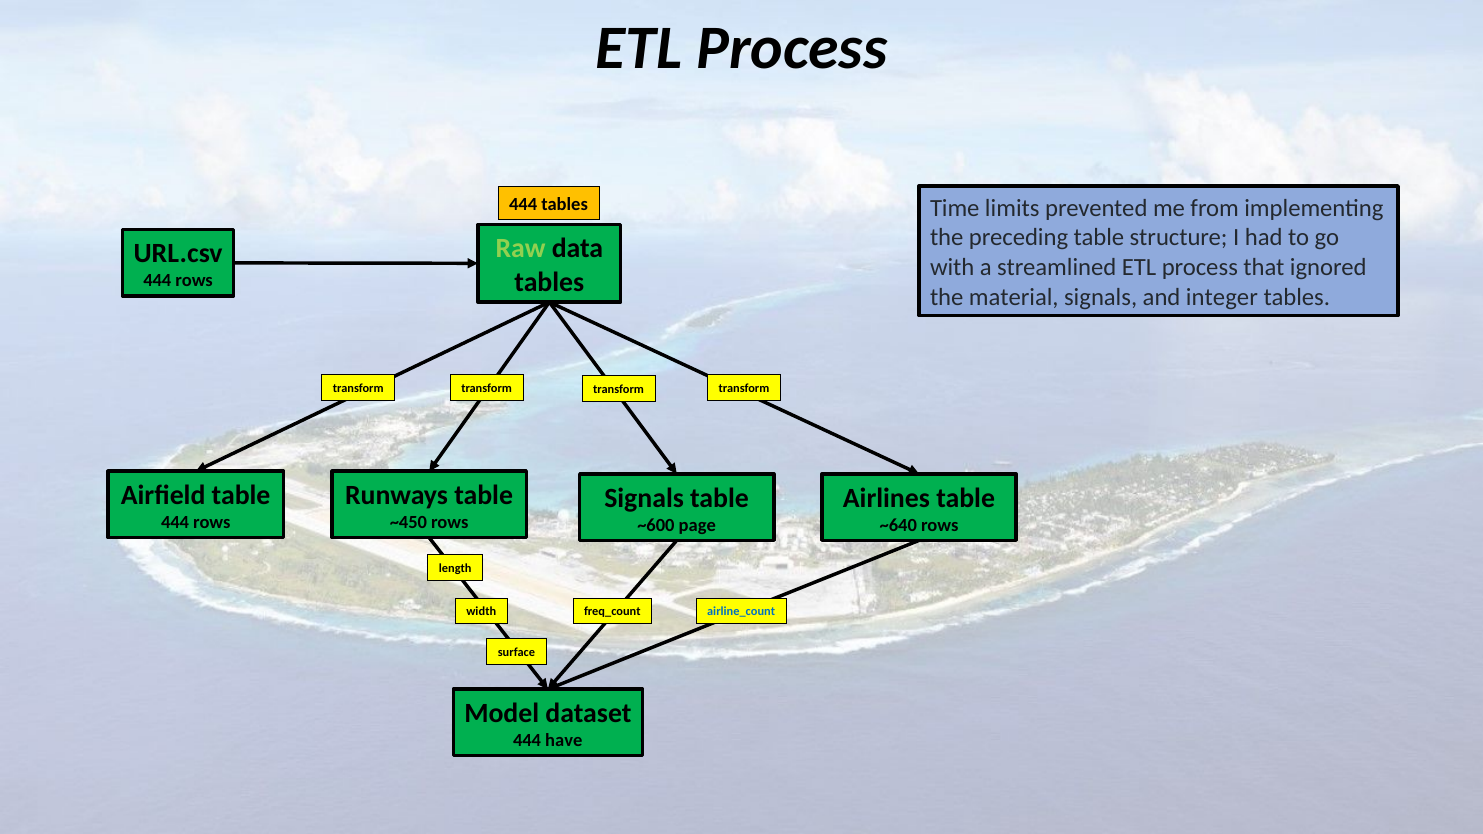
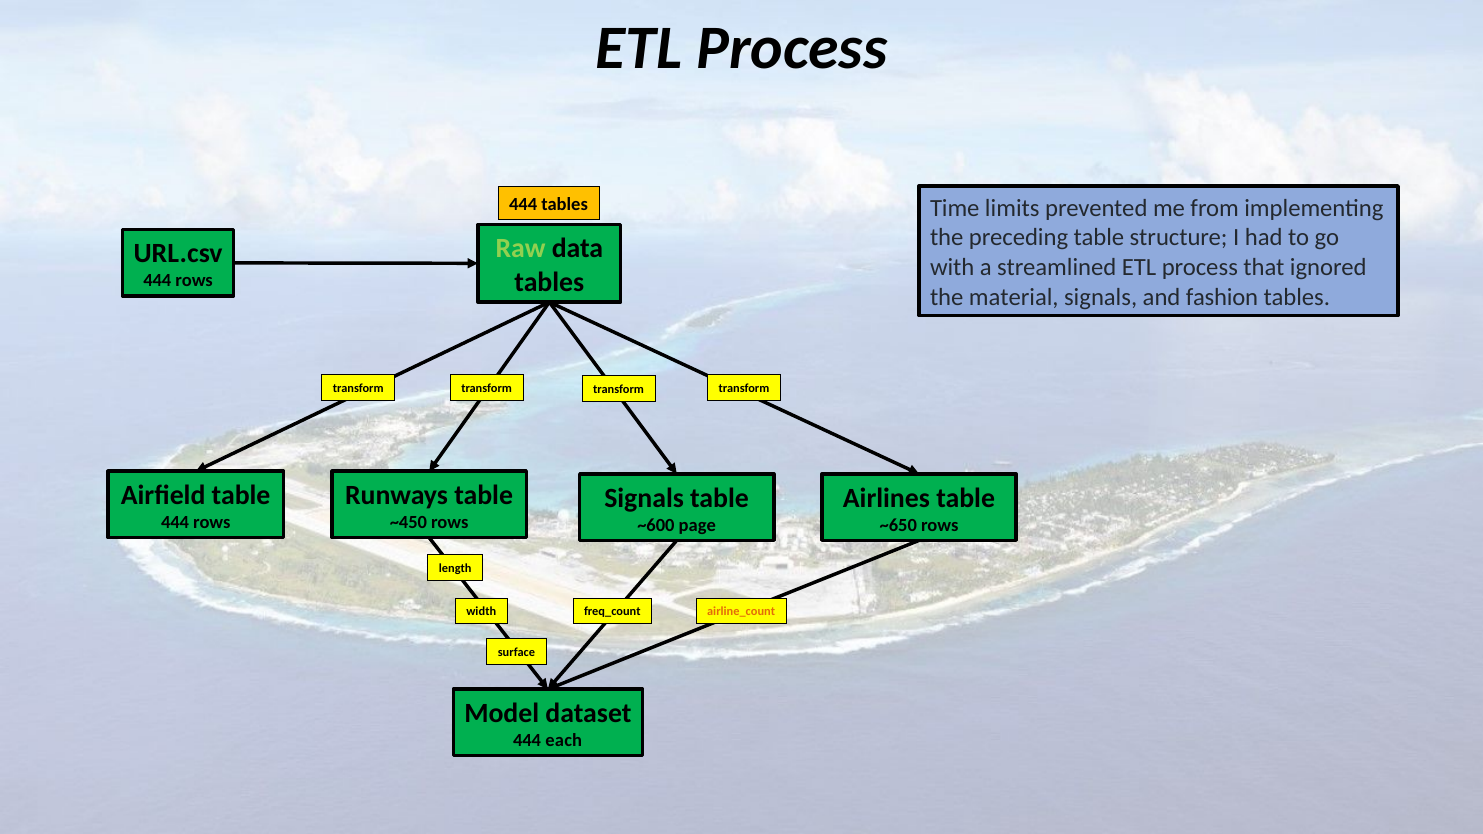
integer: integer -> fashion
~640: ~640 -> ~650
airline_count colour: blue -> orange
have: have -> each
